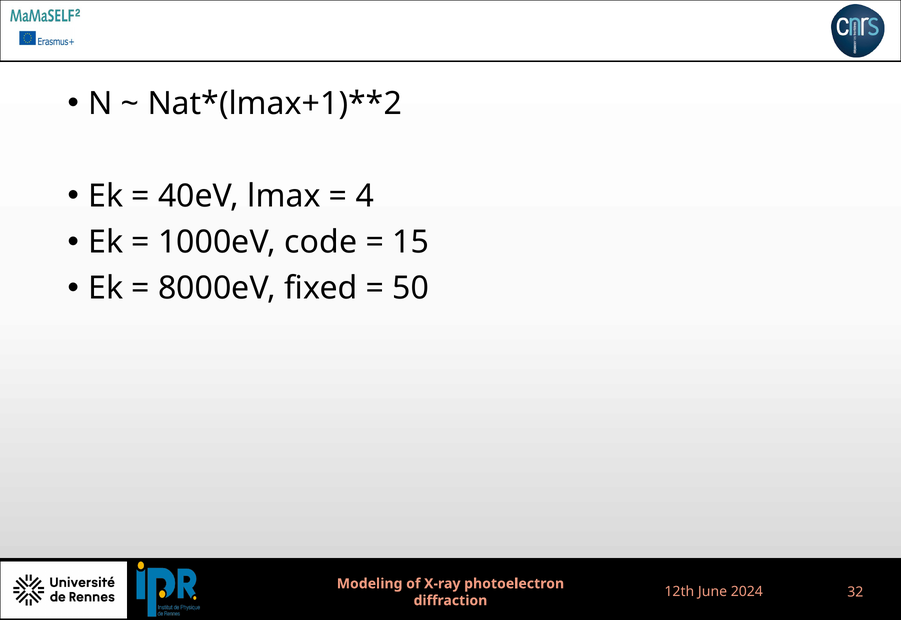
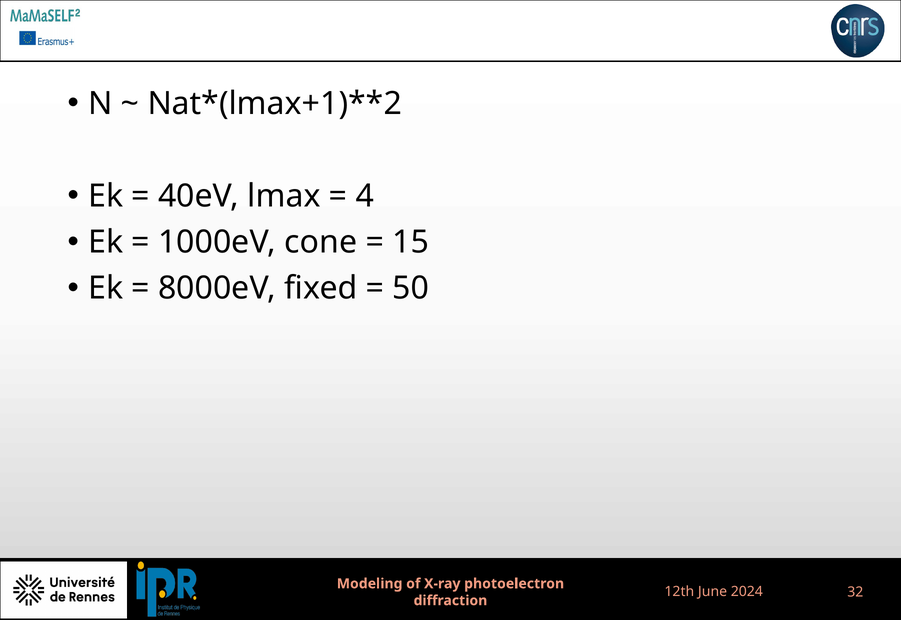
code: code -> cone
